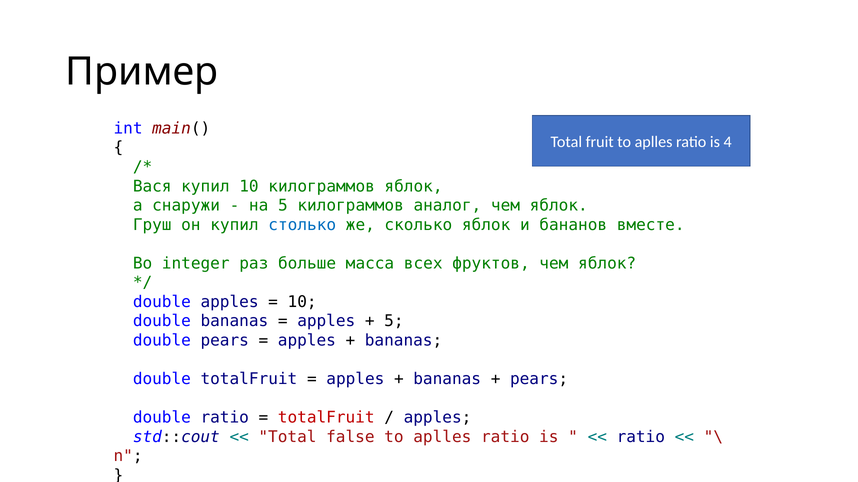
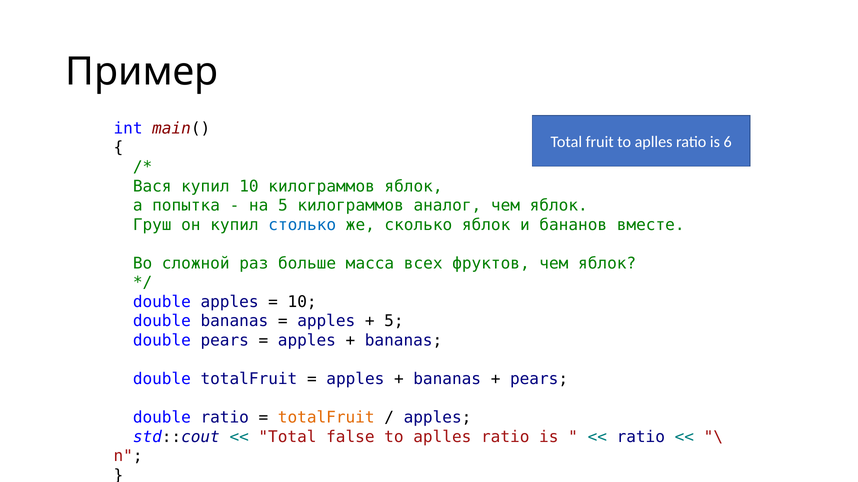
4: 4 -> 6
снаружи: снаружи -> попытка
integer: integer -> сложной
totalFruit at (326, 418) colour: red -> orange
